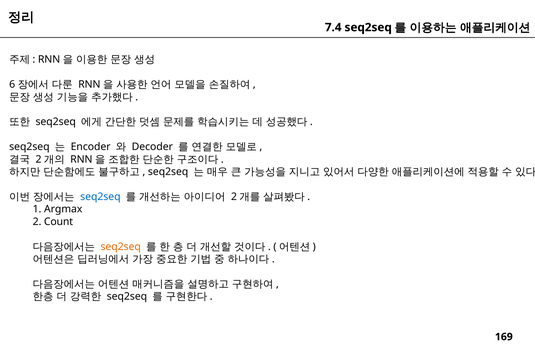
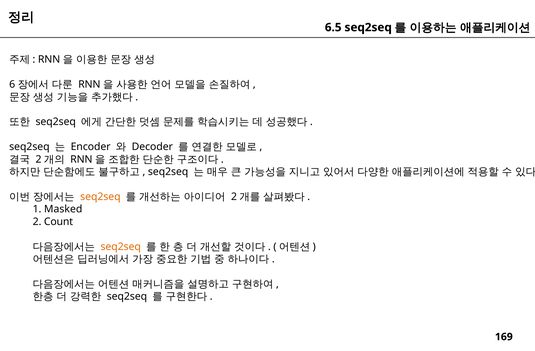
7.4: 7.4 -> 6.5
seq2seq at (100, 197) colour: blue -> orange
Argmax: Argmax -> Masked
